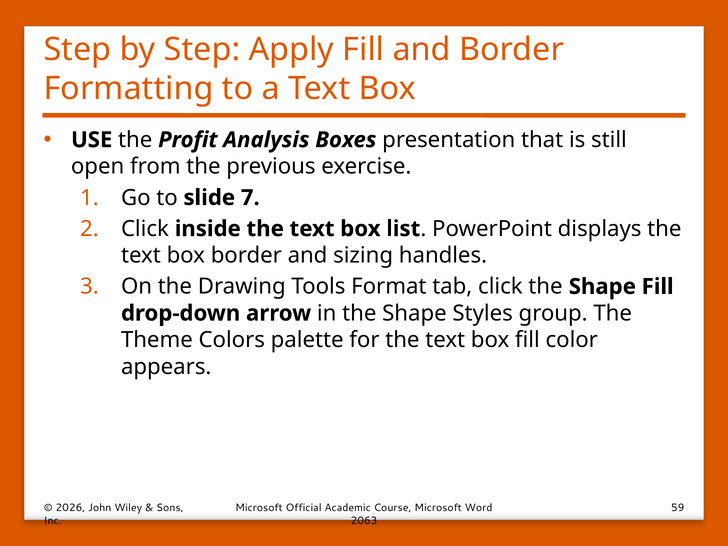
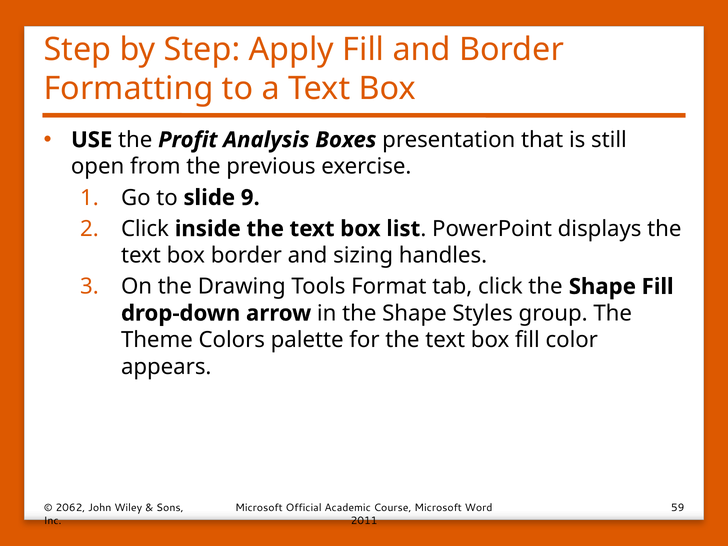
7: 7 -> 9
2026: 2026 -> 2062
2063: 2063 -> 2011
